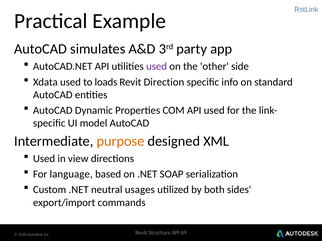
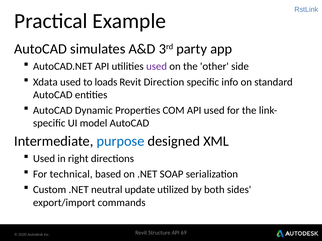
purpose colour: orange -> blue
view: view -> right
language: language -> technical
usages: usages -> update
